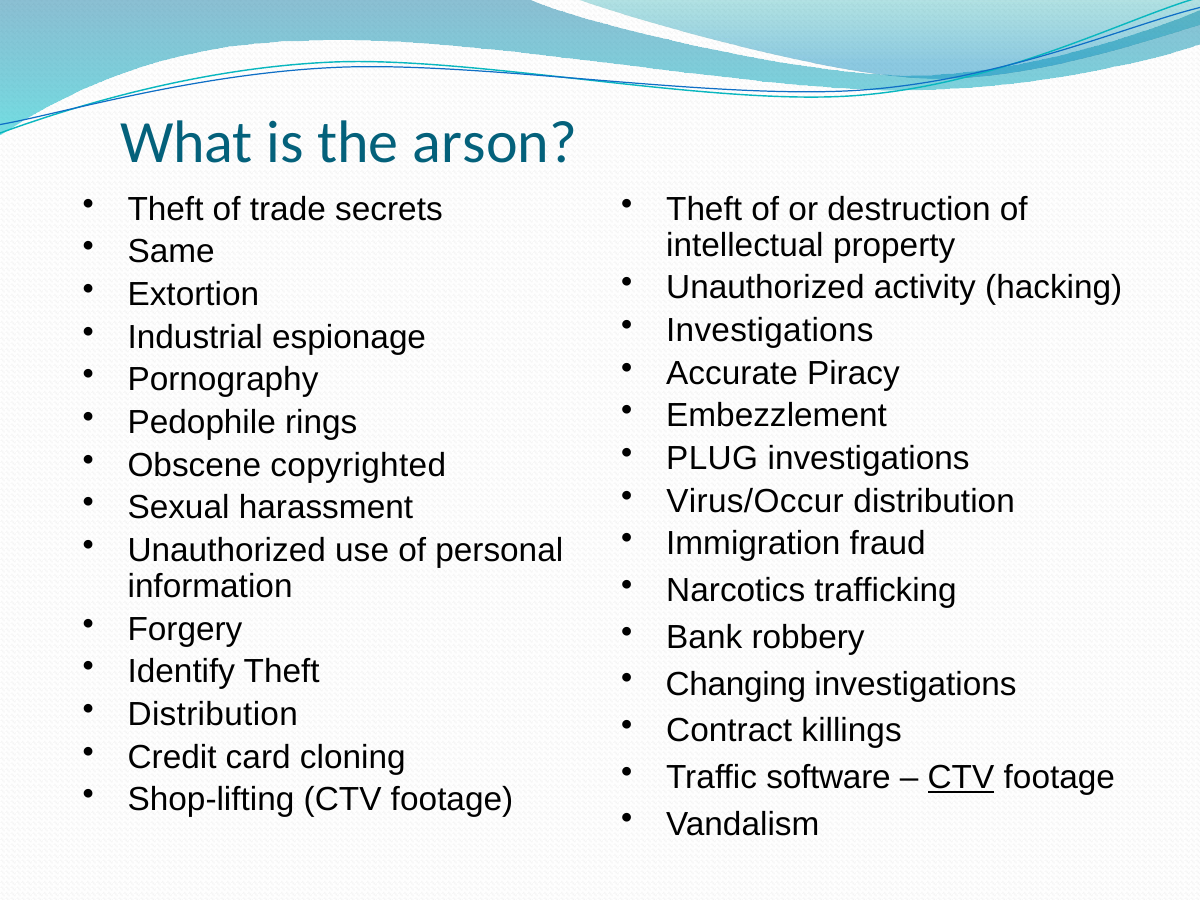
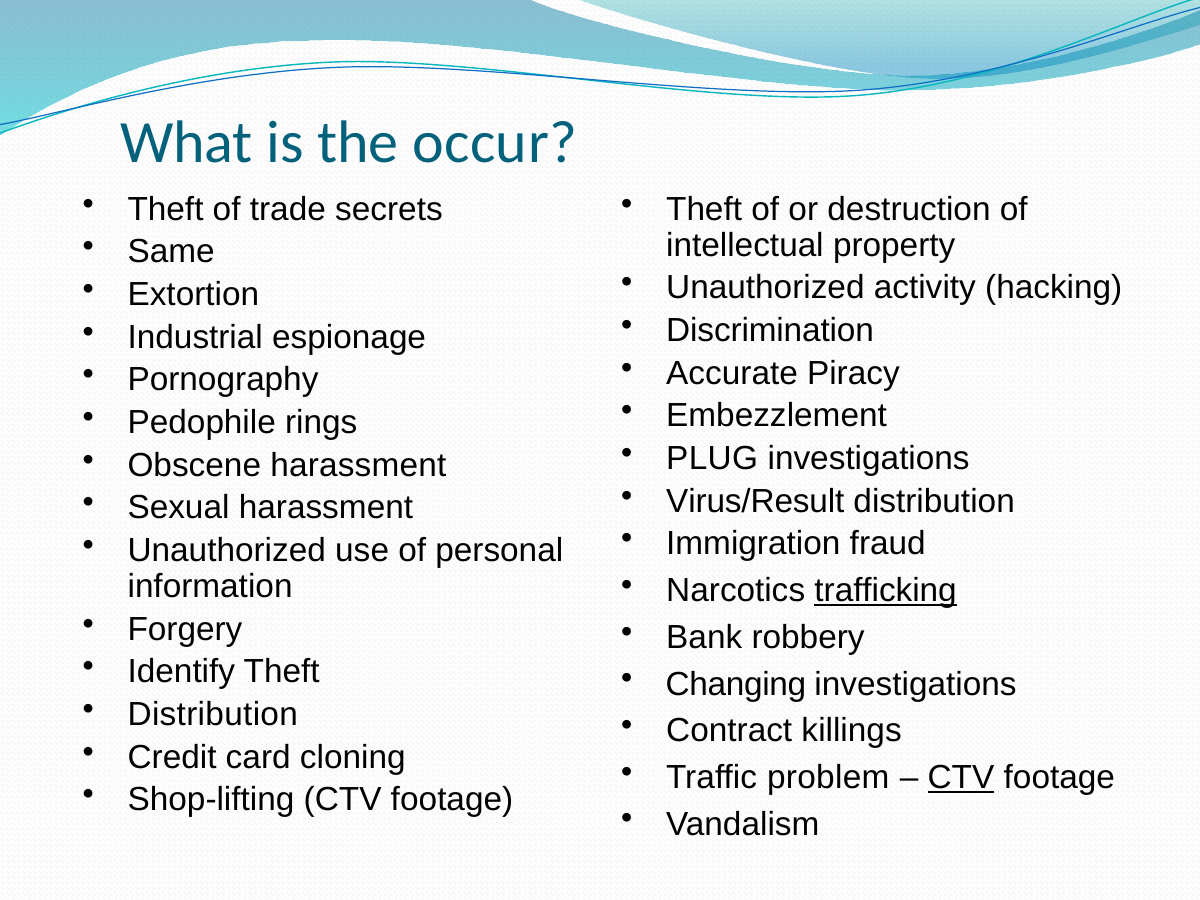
arson: arson -> occur
Investigations at (770, 330): Investigations -> Discrimination
Obscene copyrighted: copyrighted -> harassment
Virus/Occur: Virus/Occur -> Virus/Result
trafficking underline: none -> present
software: software -> problem
